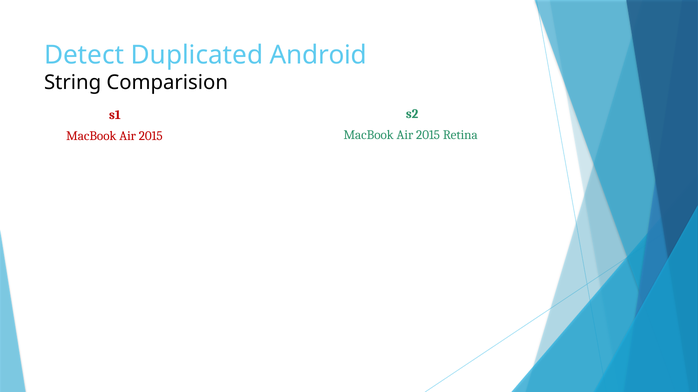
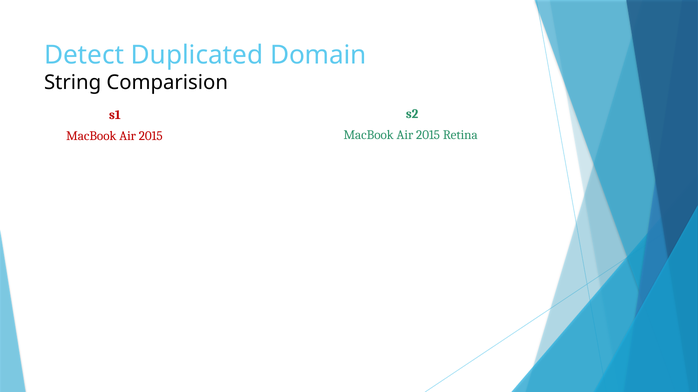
Android: Android -> Domain
